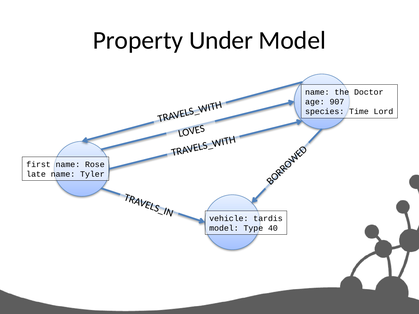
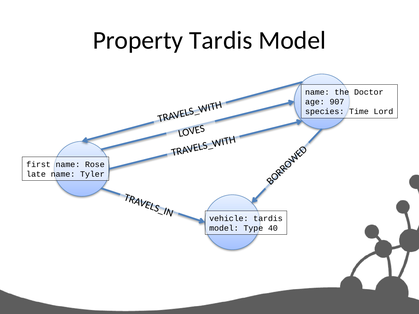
Property Under: Under -> Tardis
